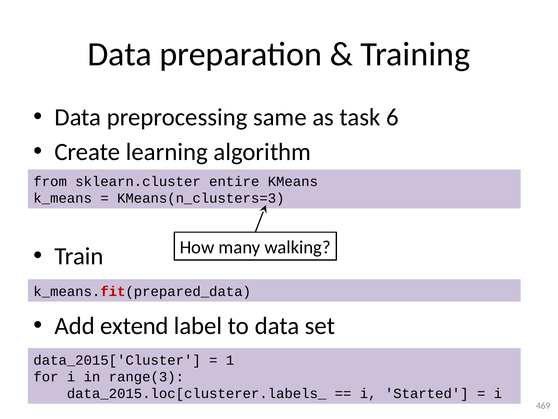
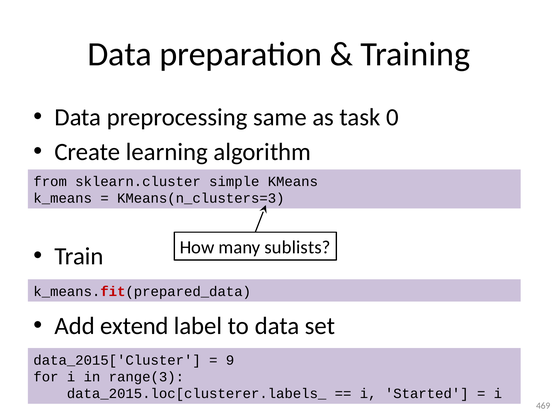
6: 6 -> 0
entire: entire -> simple
walking: walking -> sublists
1: 1 -> 9
